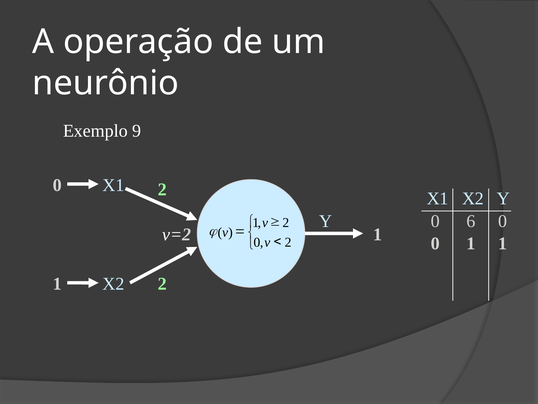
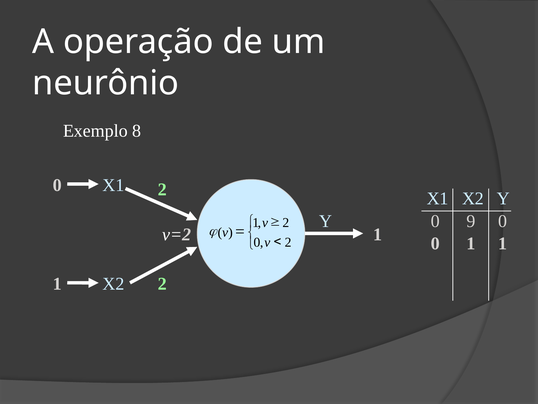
9: 9 -> 8
6: 6 -> 9
